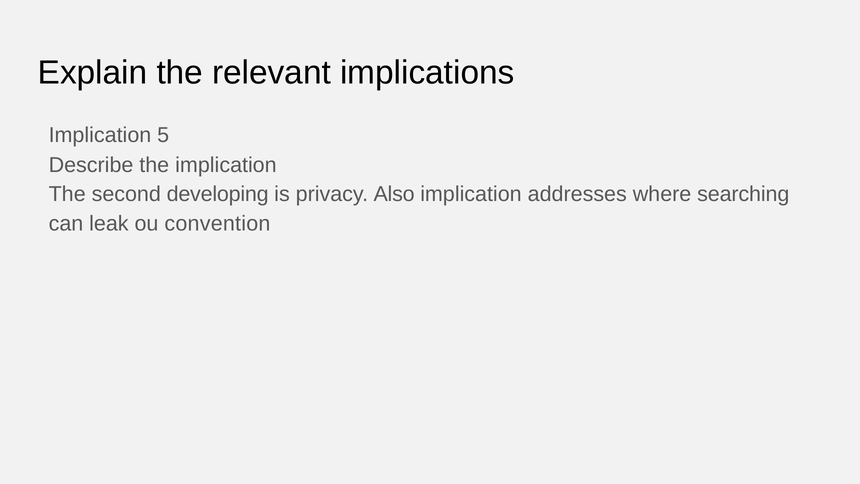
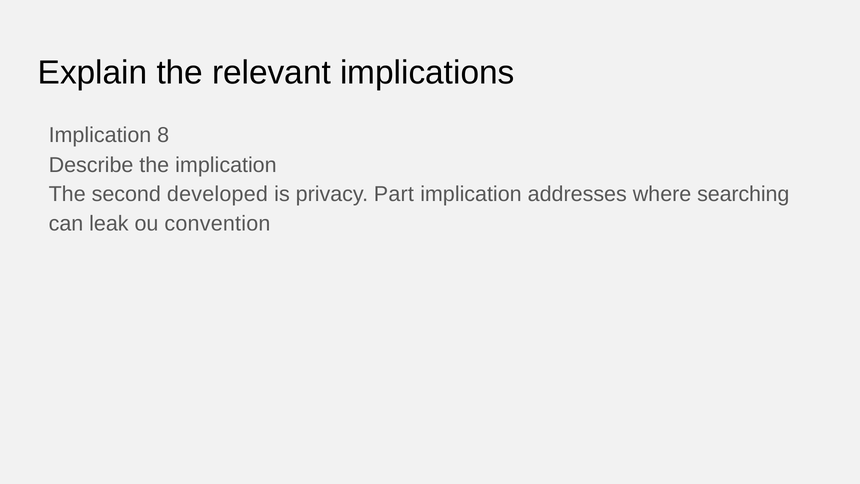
5: 5 -> 8
developing: developing -> developed
Also: Also -> Part
